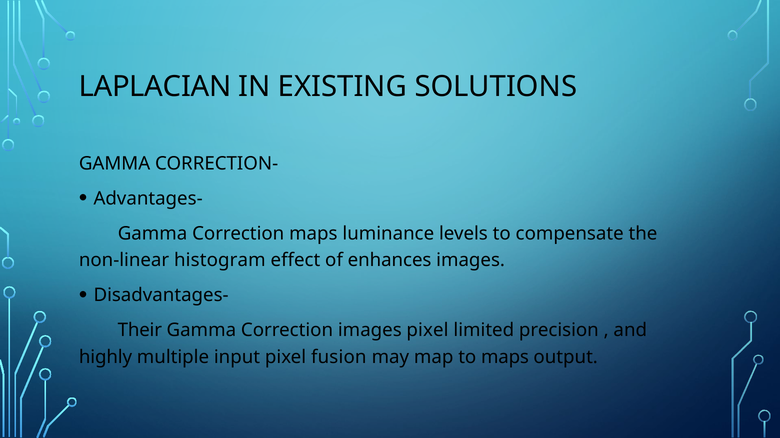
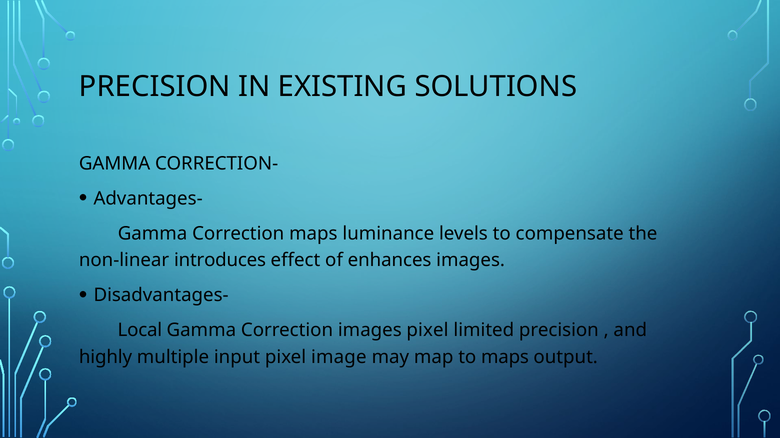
LAPLACIAN at (155, 87): LAPLACIAN -> PRECISION
histogram: histogram -> introduces
Their: Their -> Local
fusion: fusion -> image
